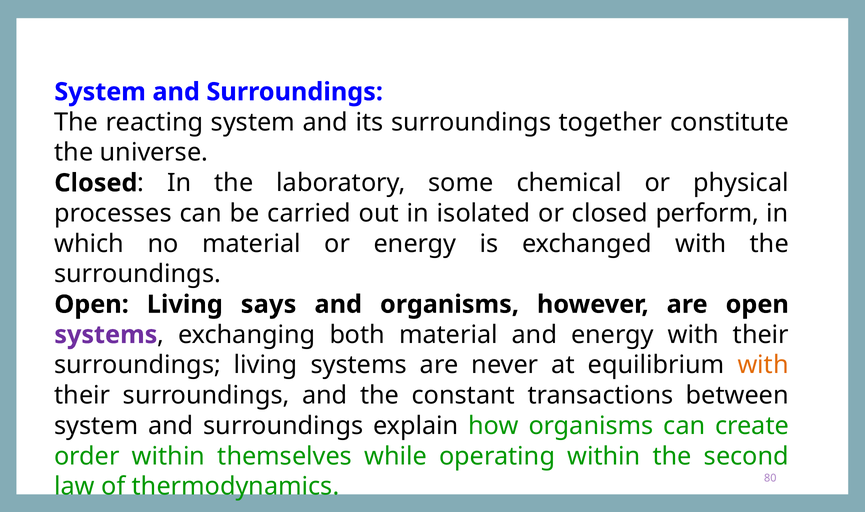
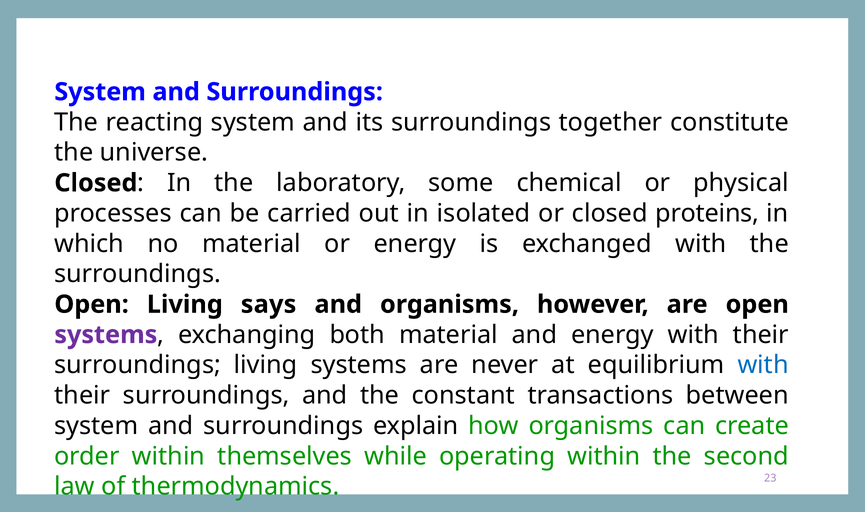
perform: perform -> proteins
with at (763, 365) colour: orange -> blue
80: 80 -> 23
